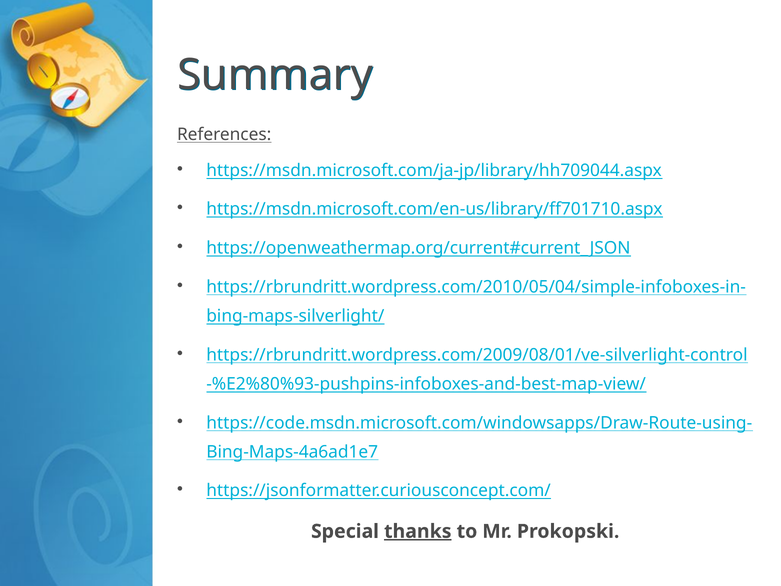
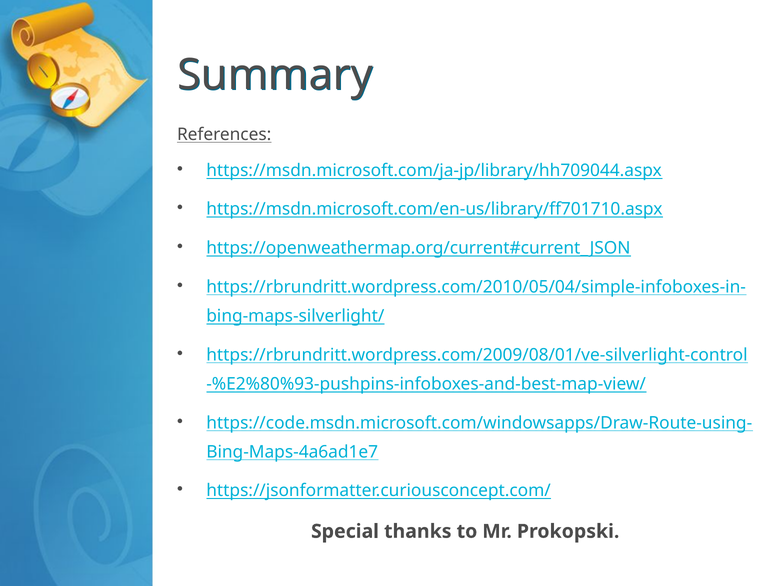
thanks underline: present -> none
